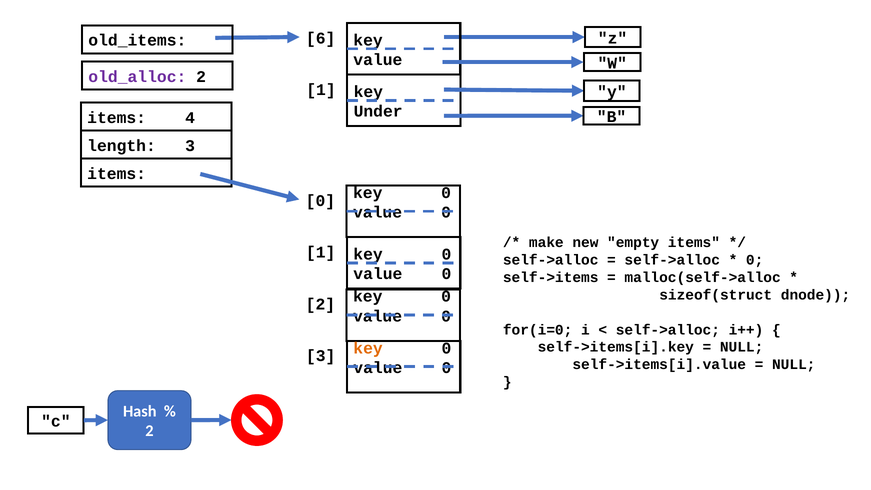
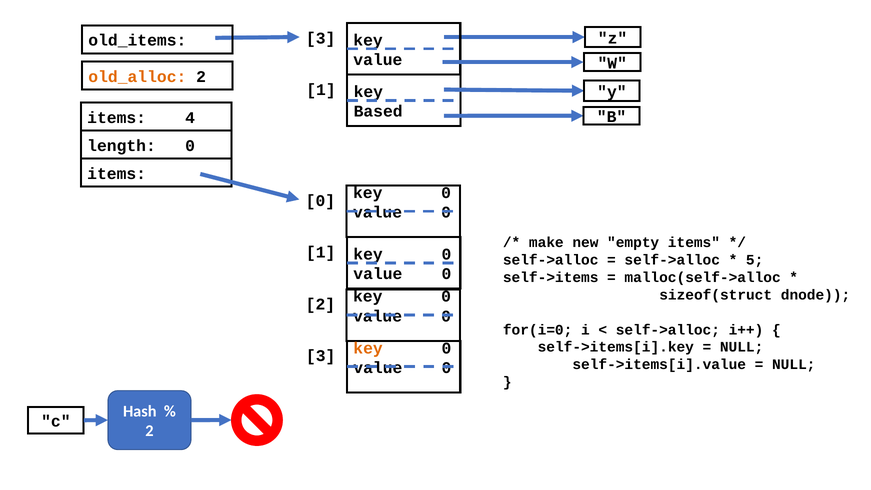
6 at (321, 38): 6 -> 3
old_alloc colour: purple -> orange
Under: Under -> Based
length 3: 3 -> 0
0 at (755, 260): 0 -> 5
